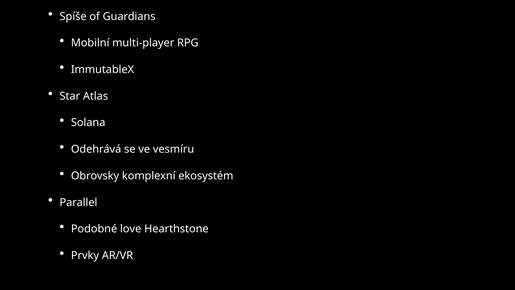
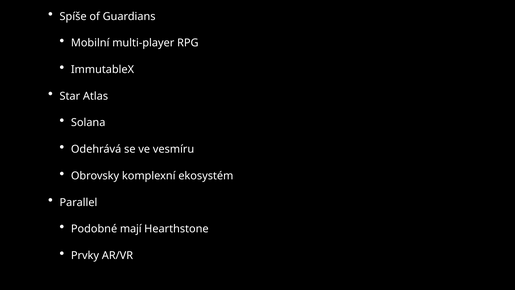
love: love -> mají
